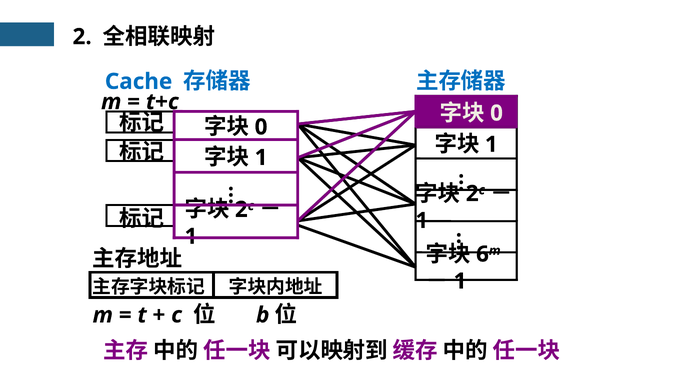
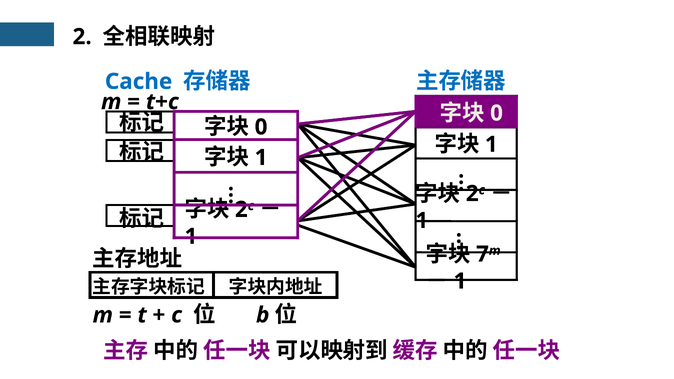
6: 6 -> 7
